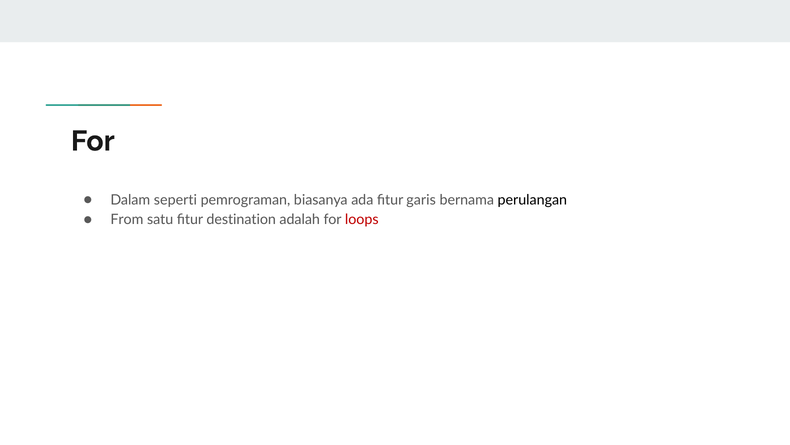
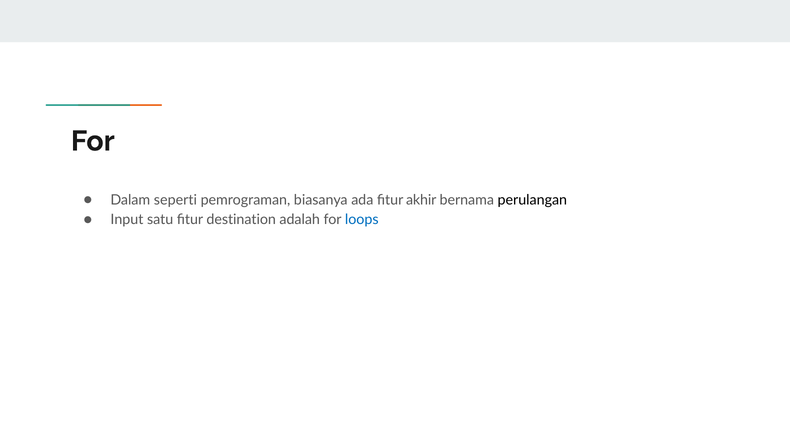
garis: garis -> akhir
From: From -> Input
loops colour: red -> blue
